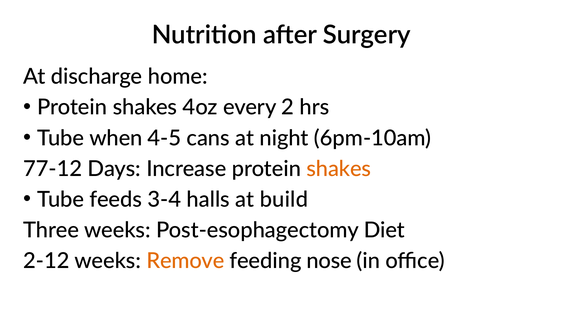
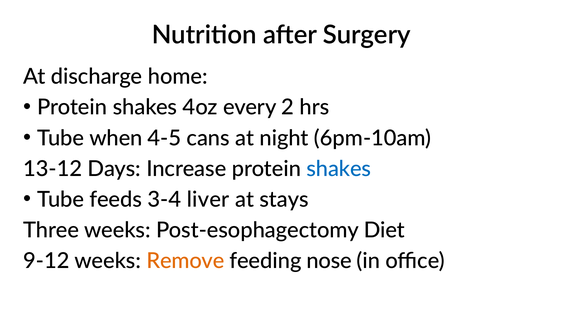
77-12: 77-12 -> 13-12
shakes at (339, 169) colour: orange -> blue
halls: halls -> liver
build: build -> stays
2-12: 2-12 -> 9-12
